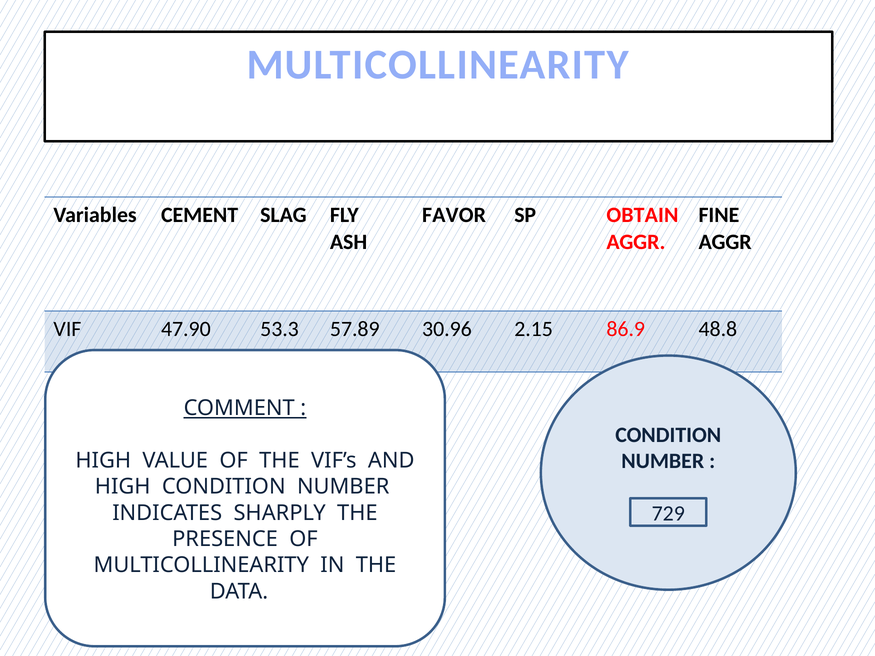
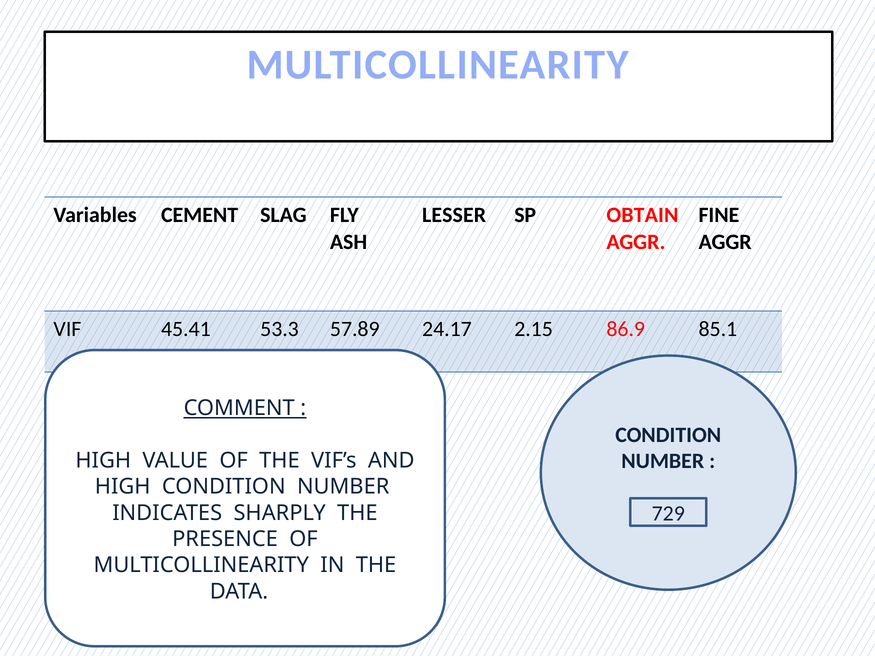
FAVOR: FAVOR -> LESSER
47.90: 47.90 -> 45.41
30.96: 30.96 -> 24.17
48.8: 48.8 -> 85.1
